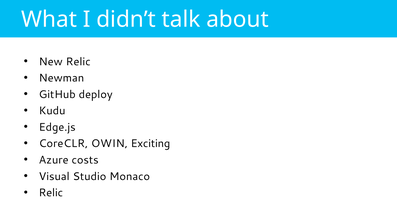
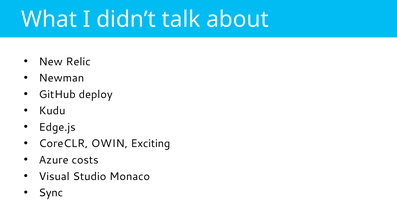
Relic at (51, 192): Relic -> Sync
